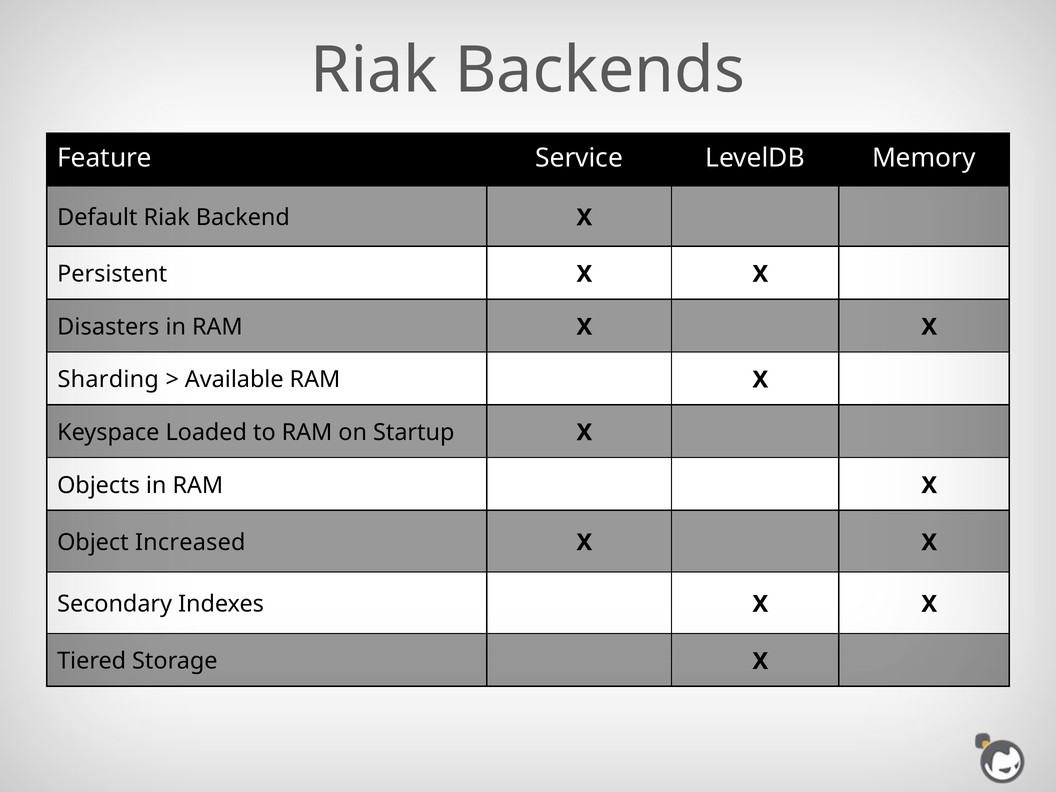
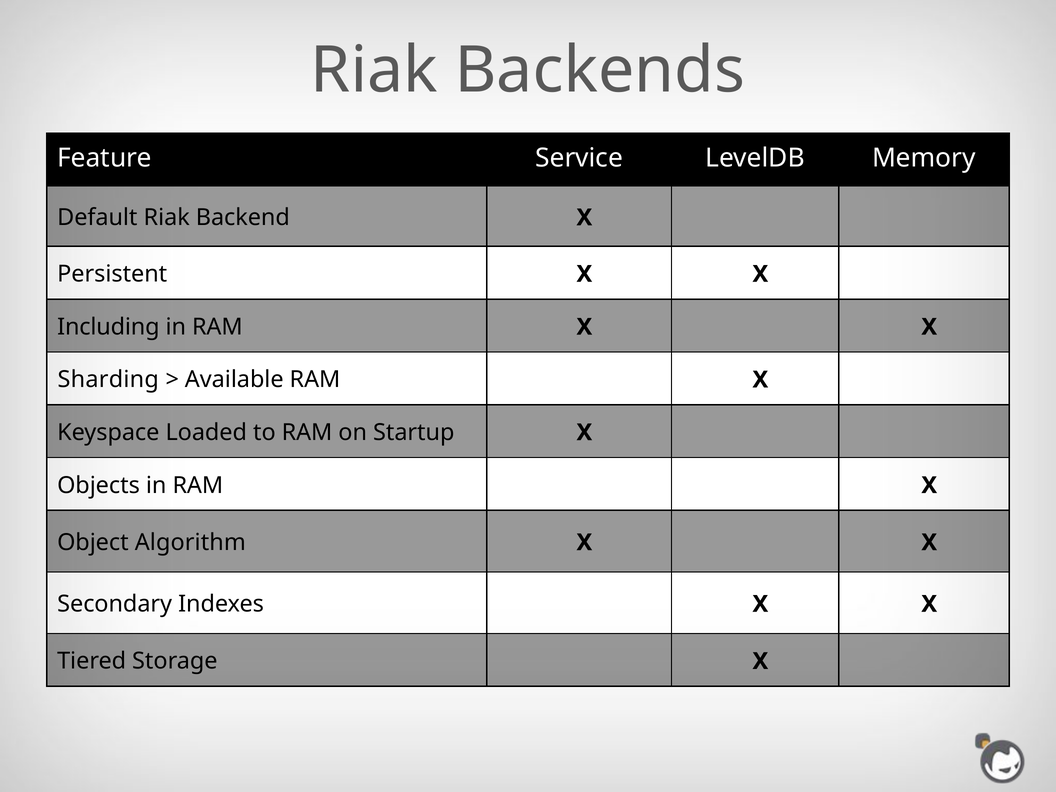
Disasters: Disasters -> Including
Increased: Increased -> Algorithm
